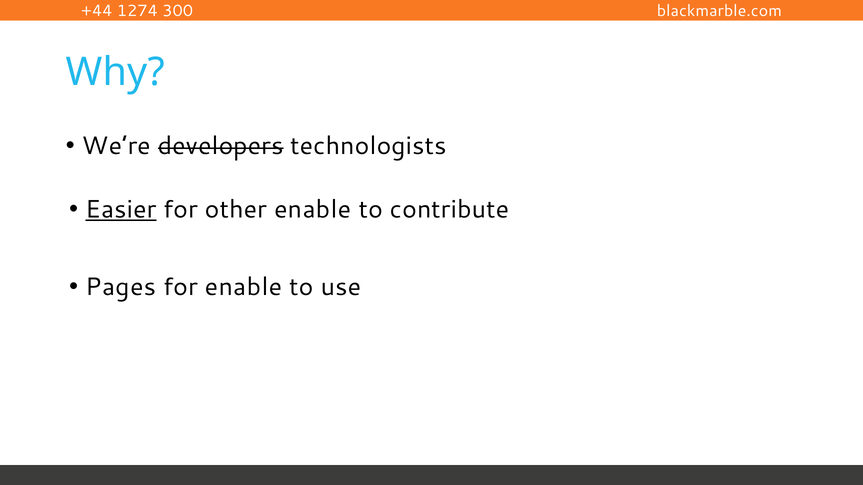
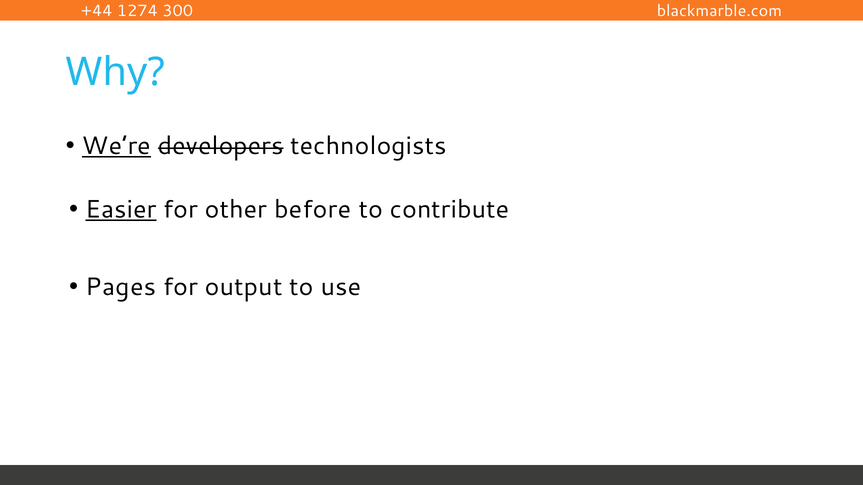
We’re underline: none -> present
other enable: enable -> before
for enable: enable -> output
